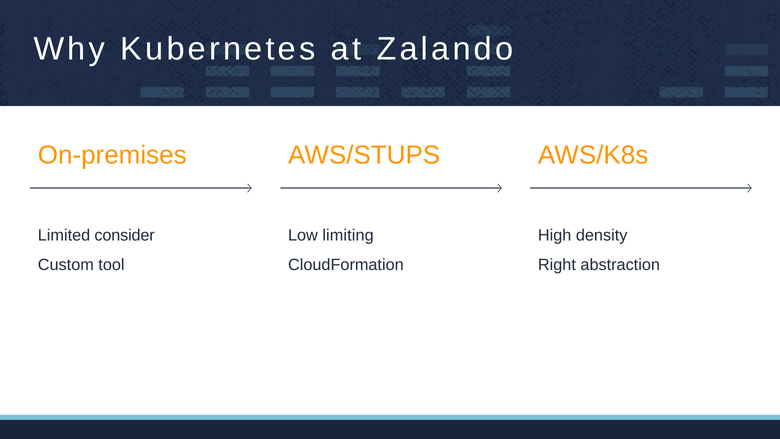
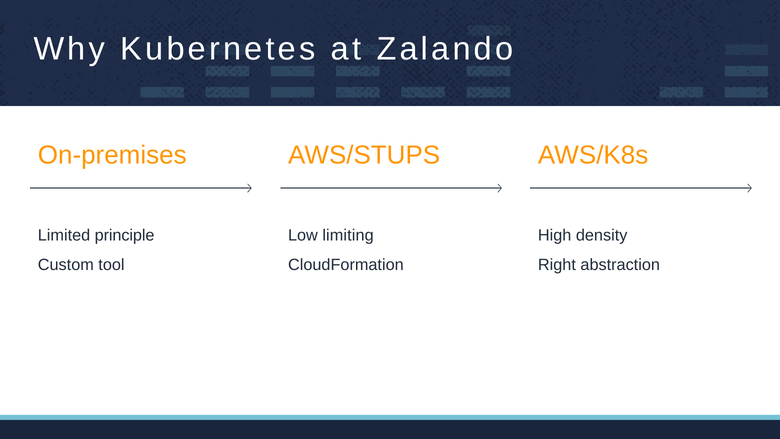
consider: consider -> principle
